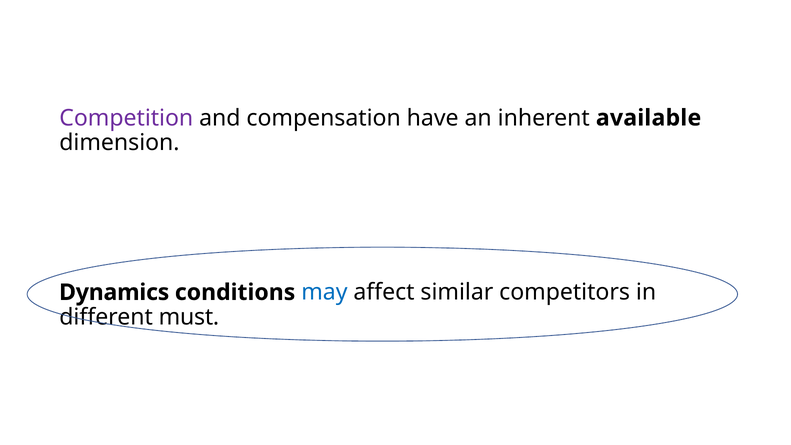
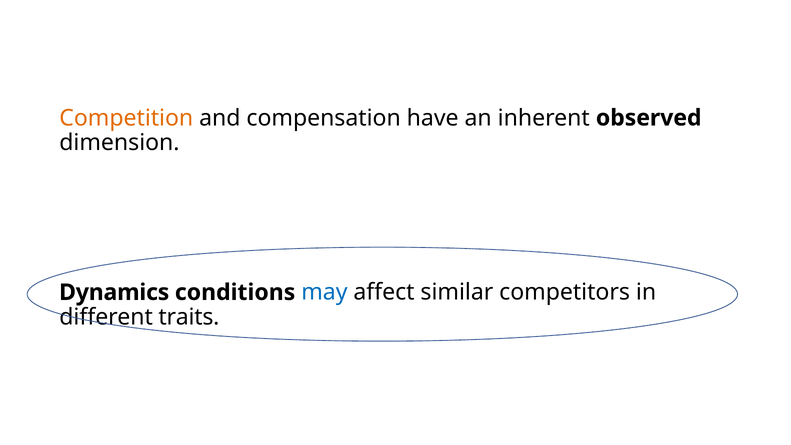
Competition colour: purple -> orange
available: available -> observed
must: must -> traits
